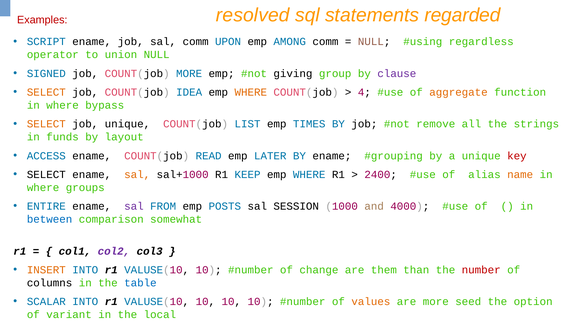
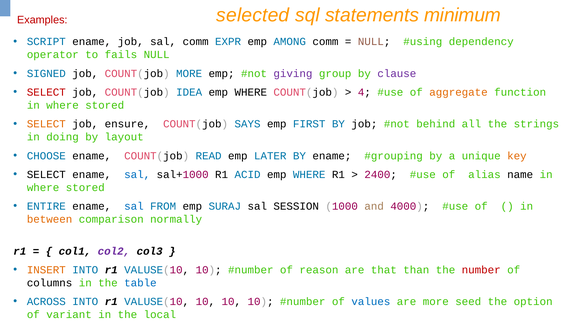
resolved: resolved -> selected
regarded: regarded -> minimum
UPON: UPON -> EXPR
regardless: regardless -> dependency
union: union -> fails
giving colour: black -> purple
SELECT at (46, 92) colour: orange -> red
WHERE at (251, 92) colour: orange -> black
bypass at (105, 105): bypass -> stored
job unique: unique -> ensure
LIST: LIST -> SAYS
TIMES: TIMES -> FIRST
remove: remove -> behind
funds: funds -> doing
ACCESS: ACCESS -> CHOOSE
key colour: red -> orange
sal at (137, 174) colour: orange -> blue
KEEP: KEEP -> ACID
name colour: orange -> black
groups at (85, 187): groups -> stored
sal at (134, 206) colour: purple -> blue
POSTS: POSTS -> SURAJ
between colour: blue -> orange
somewhat: somewhat -> normally
change: change -> reason
them: them -> that
SCALAR: SCALAR -> ACROSS
values colour: orange -> blue
